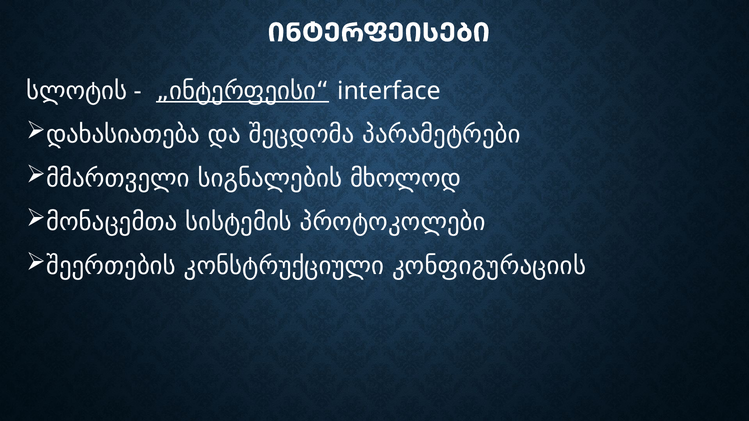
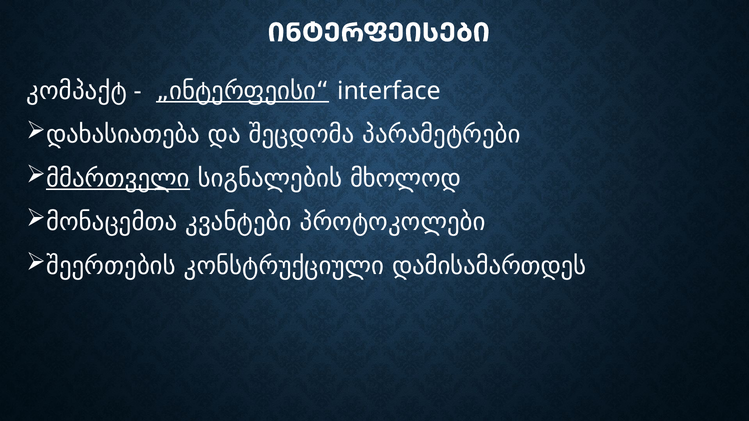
სლოტის: სლოტის -> კომპაქტ
მმართველი underline: none -> present
სისტემის: სისტემის -> კვანტები
კონფიგურაციის: კონფიგურაციის -> დამისამართდეს
